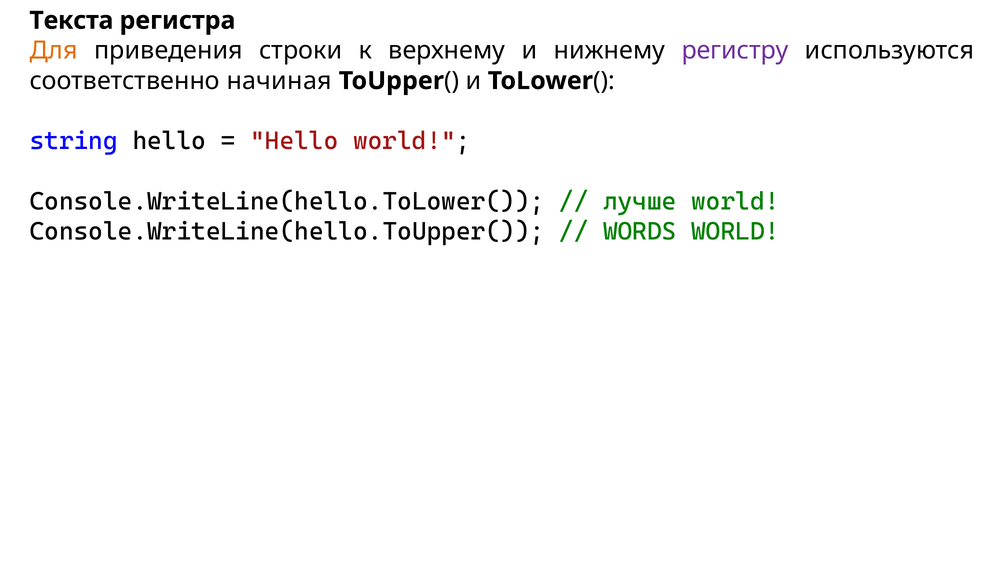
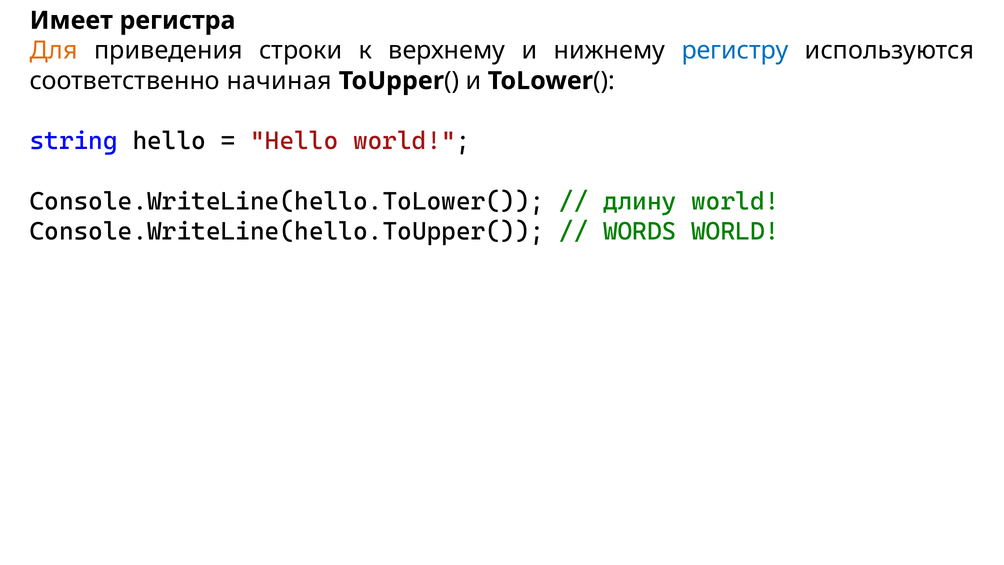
Текста: Текста -> Имеет
регистру colour: purple -> blue
лучше: лучше -> длину
